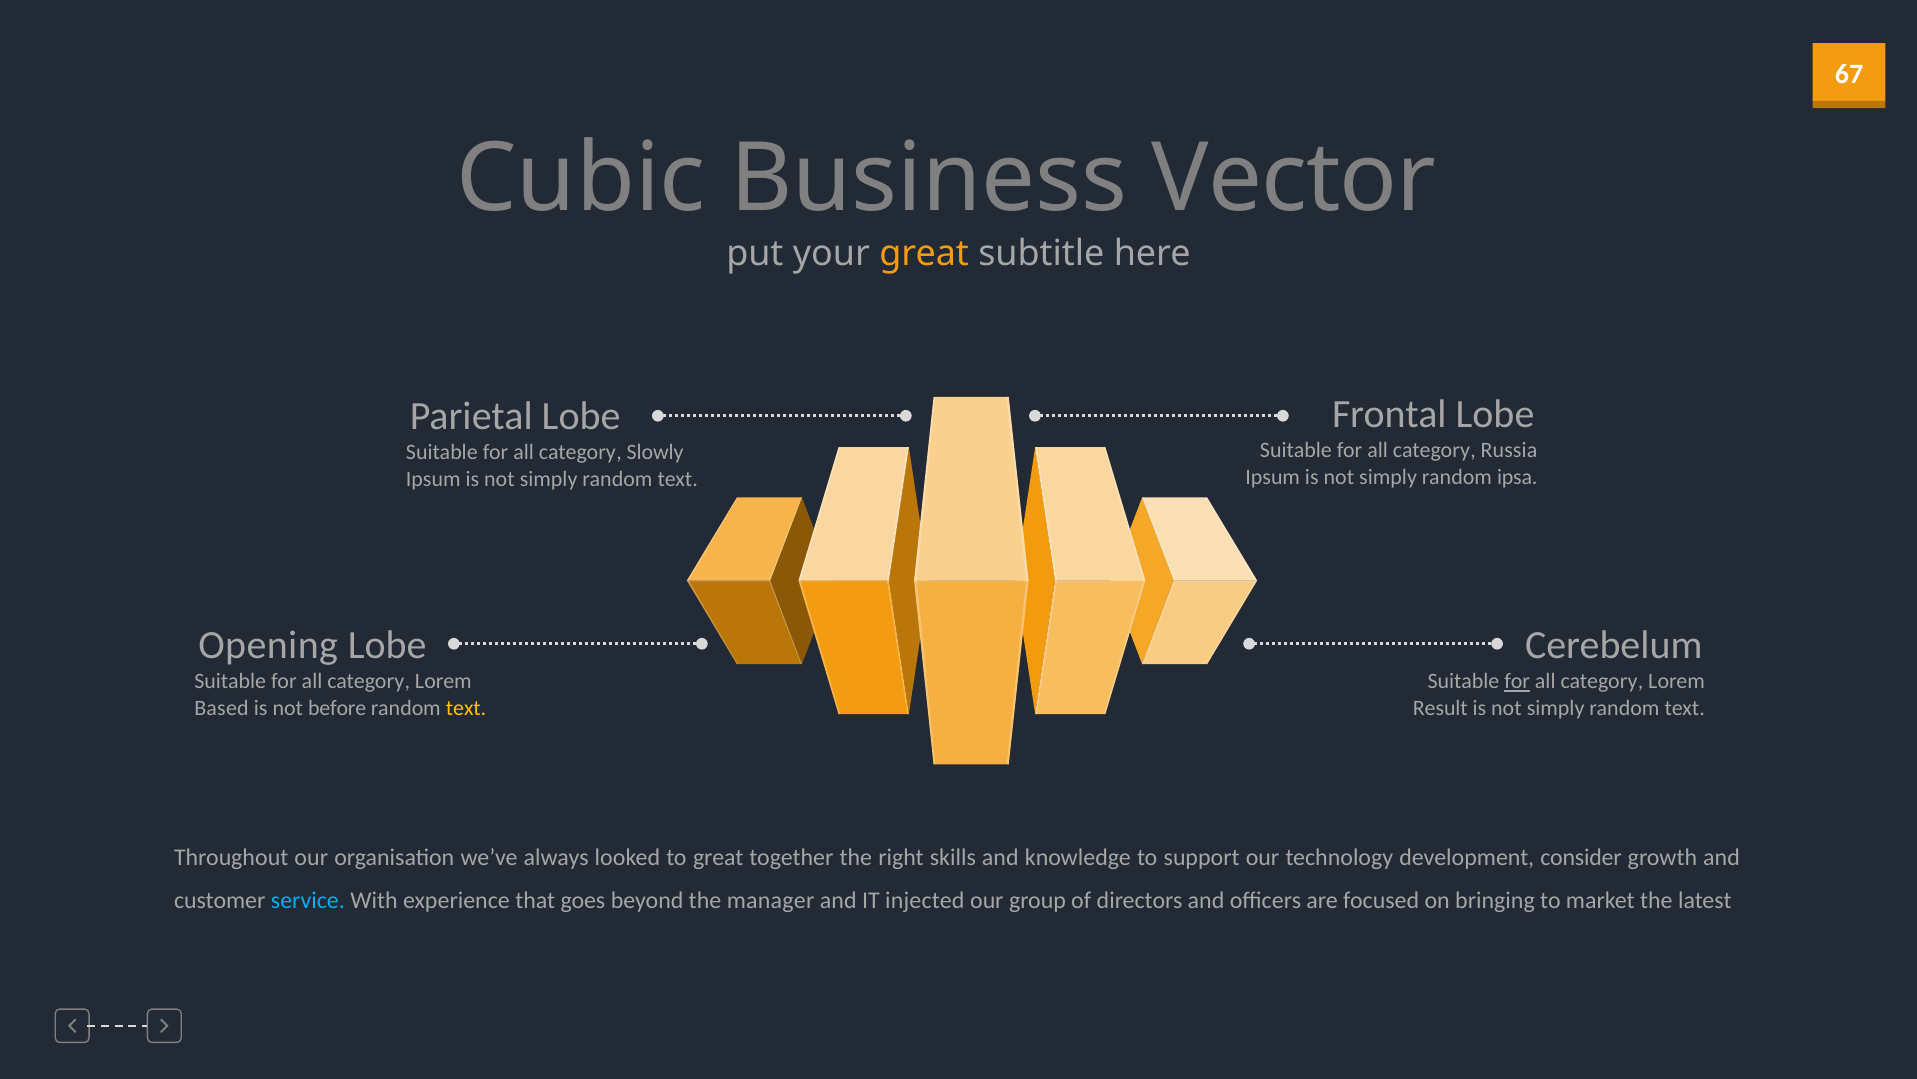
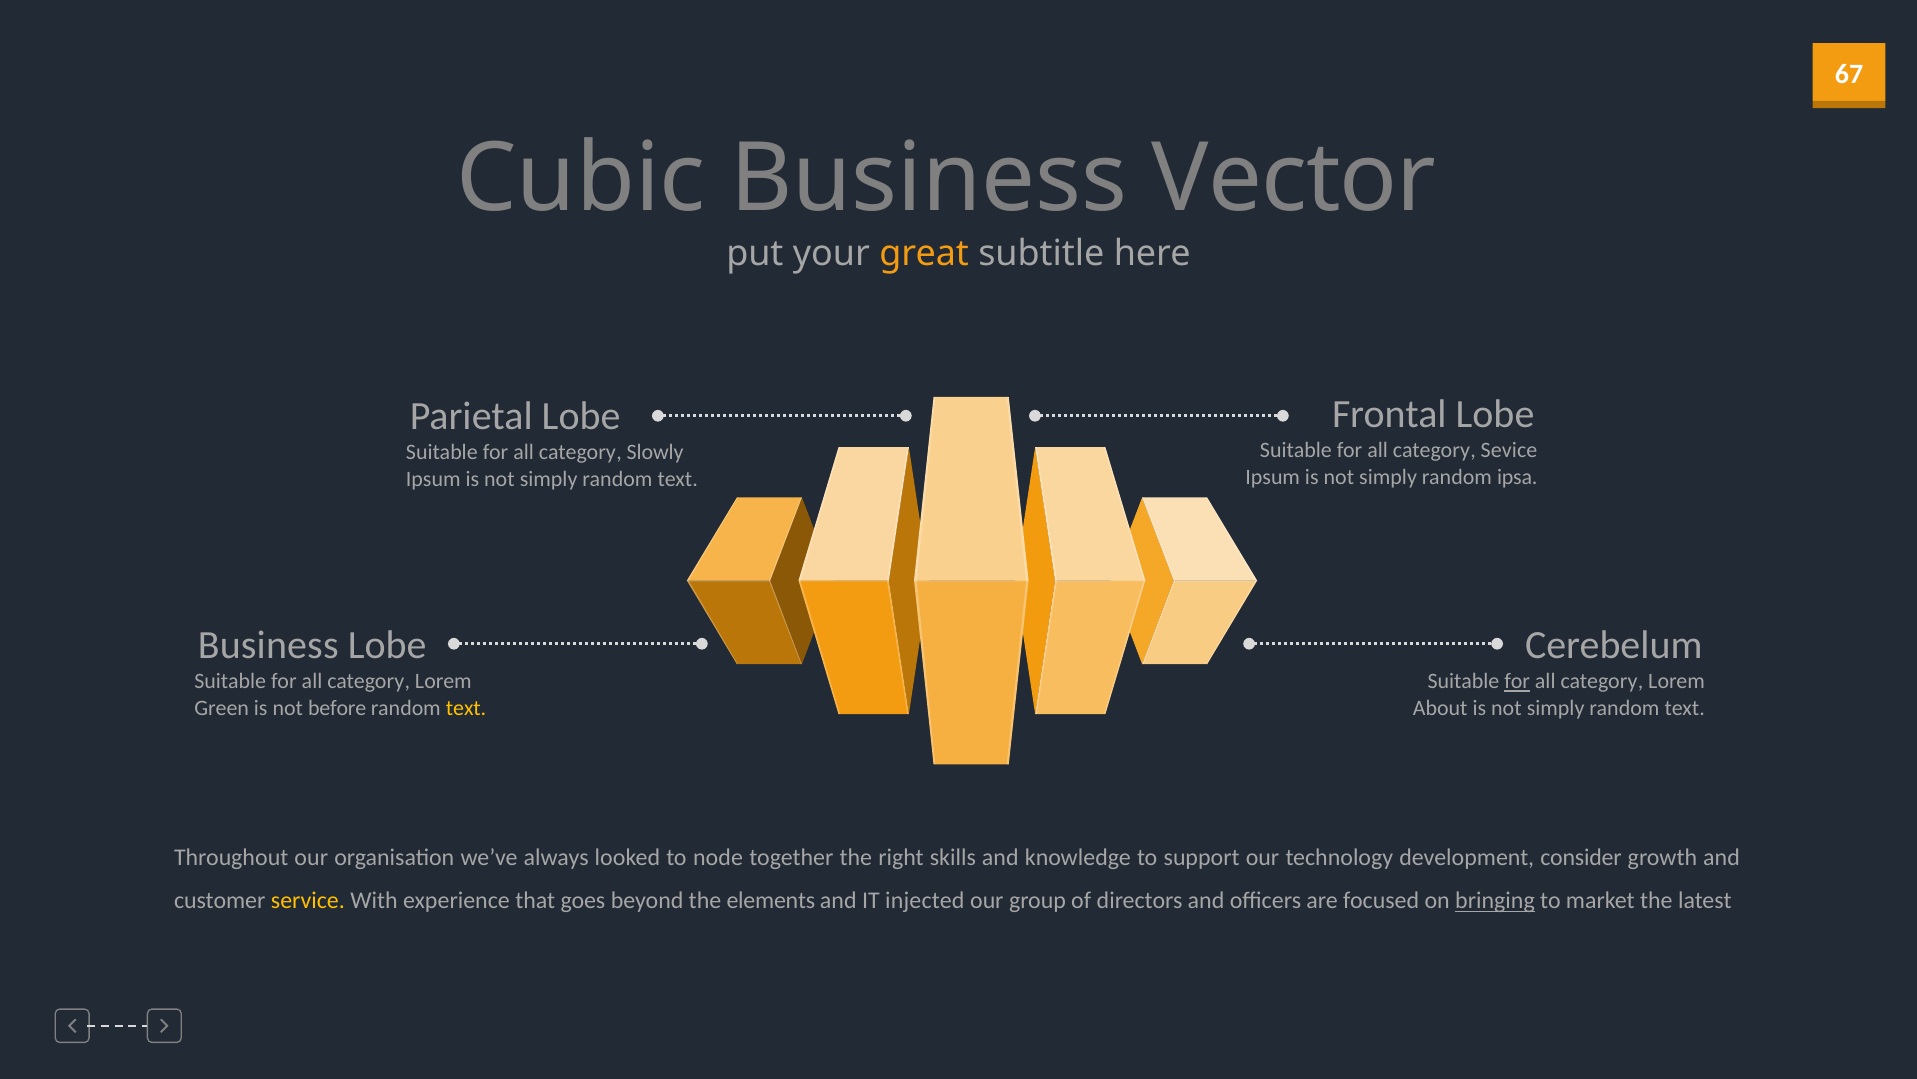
Russia: Russia -> Sevice
Opening at (268, 645): Opening -> Business
Based: Based -> Green
Result: Result -> About
to great: great -> node
service colour: light blue -> yellow
manager: manager -> elements
bringing underline: none -> present
